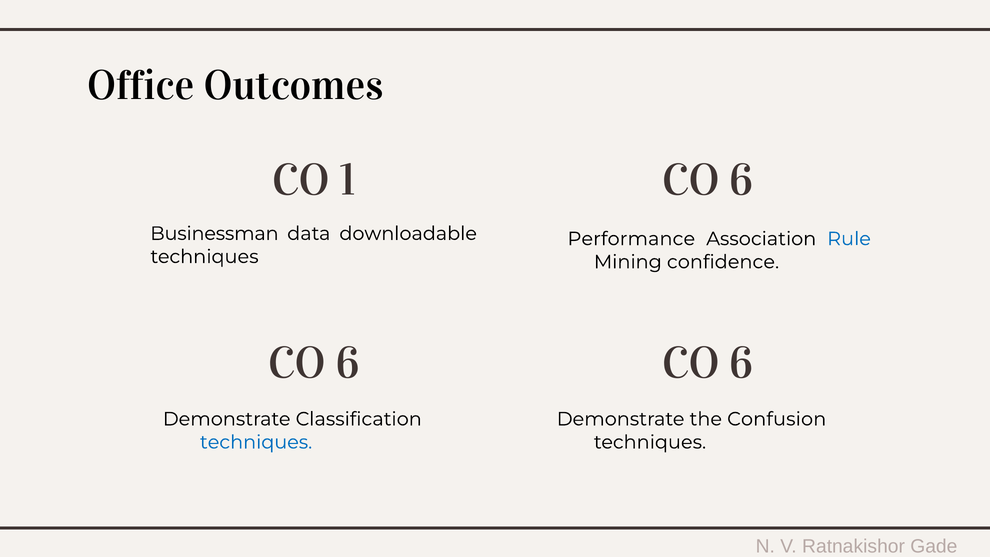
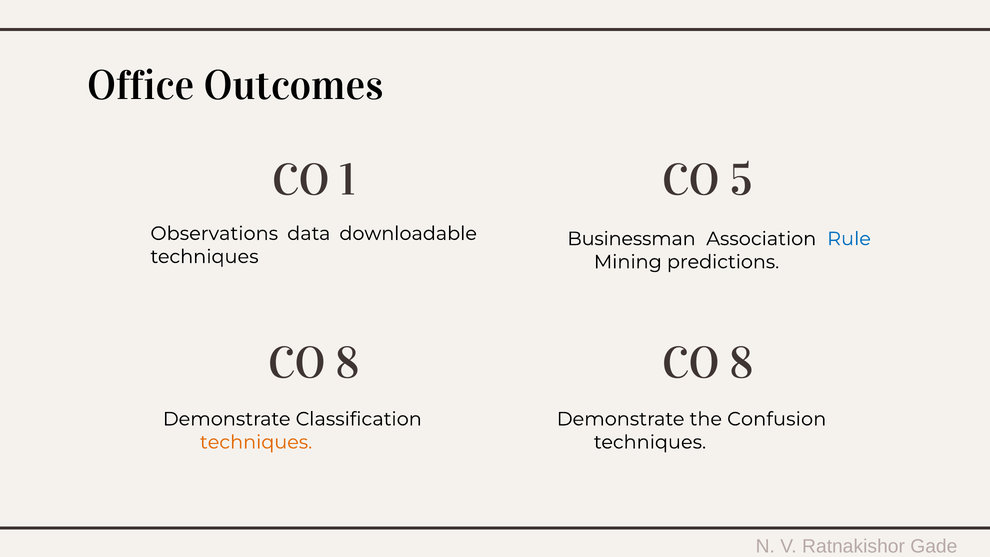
6 at (742, 180): 6 -> 5
Businessman: Businessman -> Observations
Performance: Performance -> Businessman
confidence: confidence -> predictions
6 at (348, 363): 6 -> 8
6 at (741, 363): 6 -> 8
techniques at (256, 442) colour: blue -> orange
